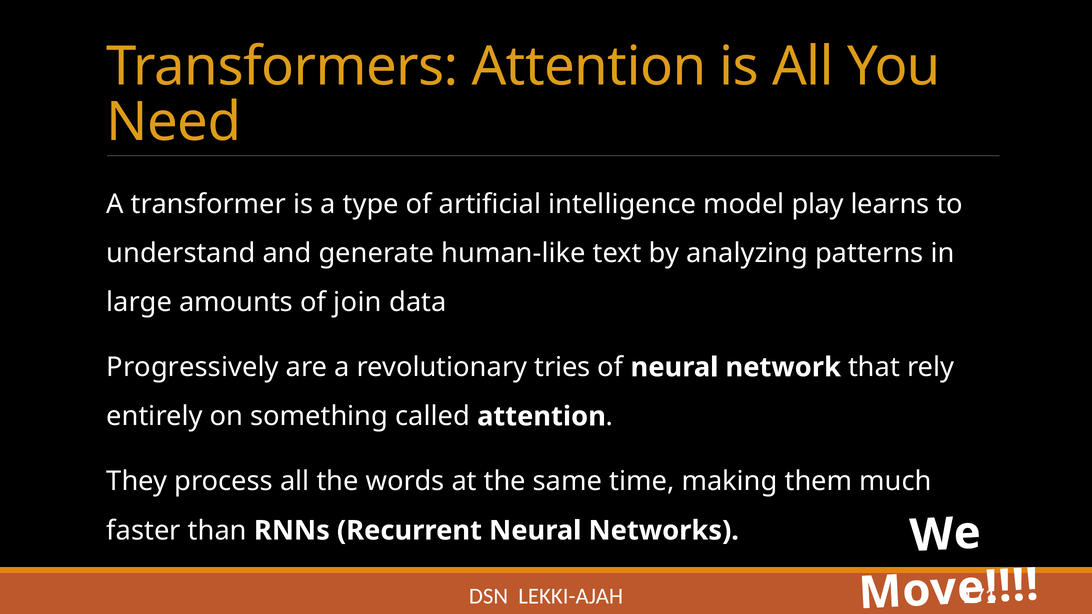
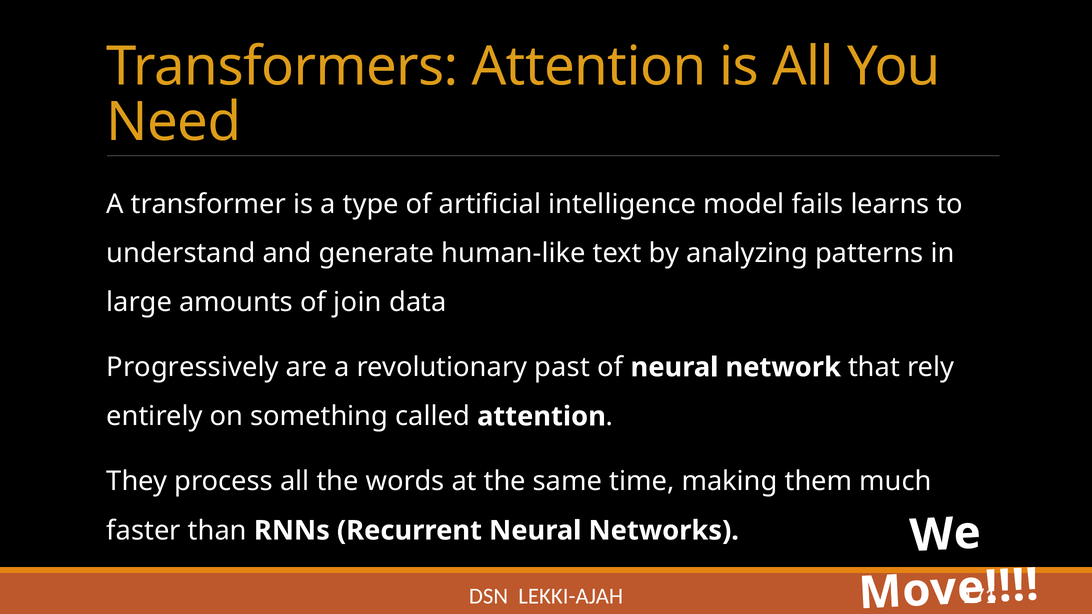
play: play -> fails
tries: tries -> past
